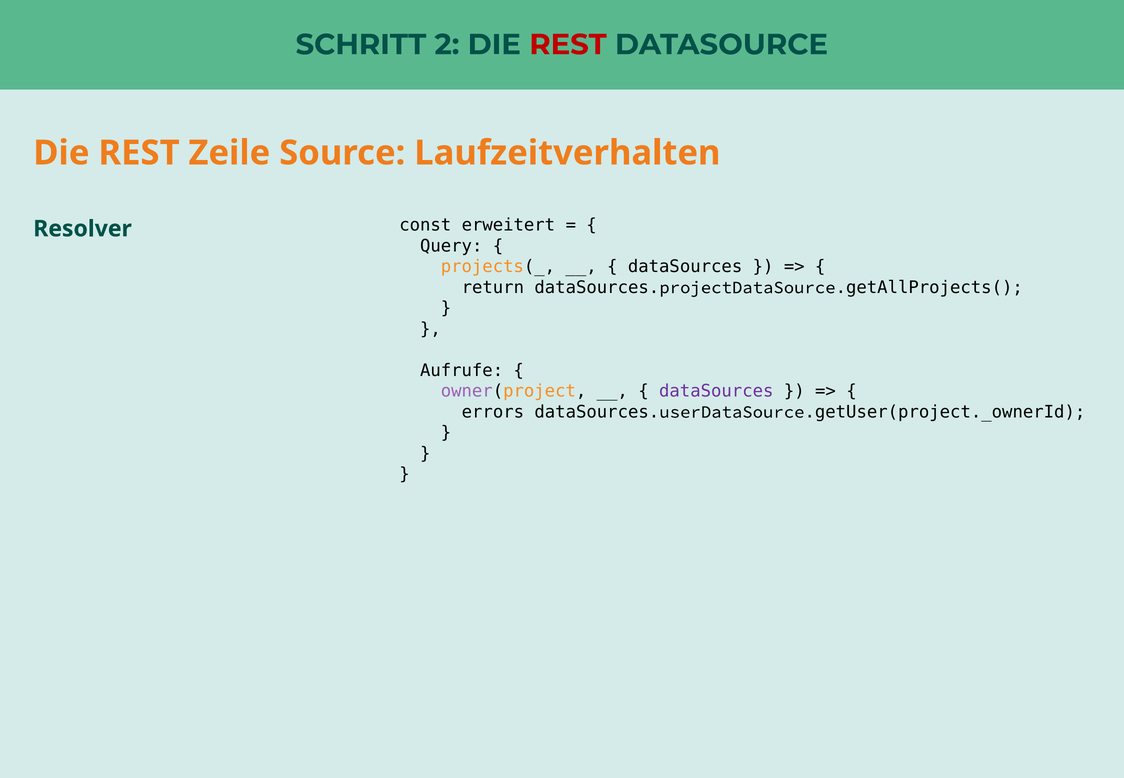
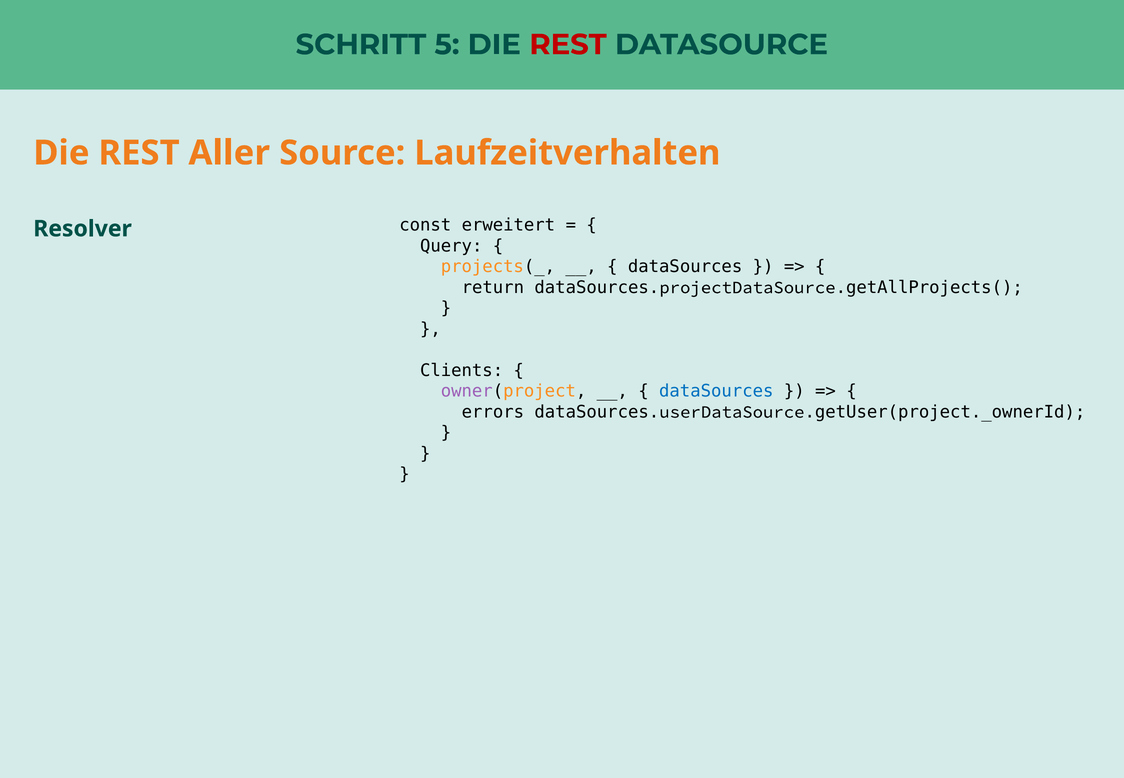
2: 2 -> 5
Zeile: Zeile -> Aller
Aufrufe: Aufrufe -> Clients
dataSources at (716, 391) colour: purple -> blue
